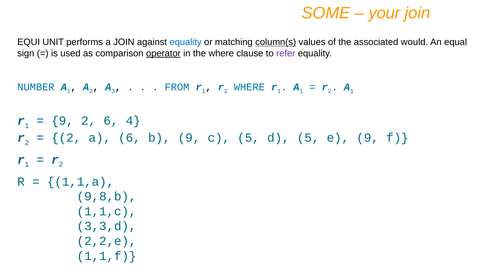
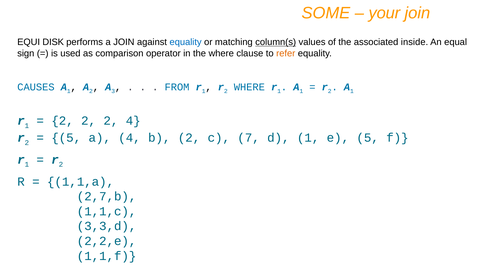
UNIT: UNIT -> DISK
would: would -> inside
operator underline: present -> none
refer colour: purple -> orange
NUMBER: NUMBER -> CAUSES
9 at (63, 121): 9 -> 2
6 at (111, 121): 6 -> 2
2 at (66, 138): 2 -> 5
a 6: 6 -> 4
b 9: 9 -> 2
c 5: 5 -> 7
d 5: 5 -> 1
e 9: 9 -> 5
9,8,b: 9,8,b -> 2,7,b
